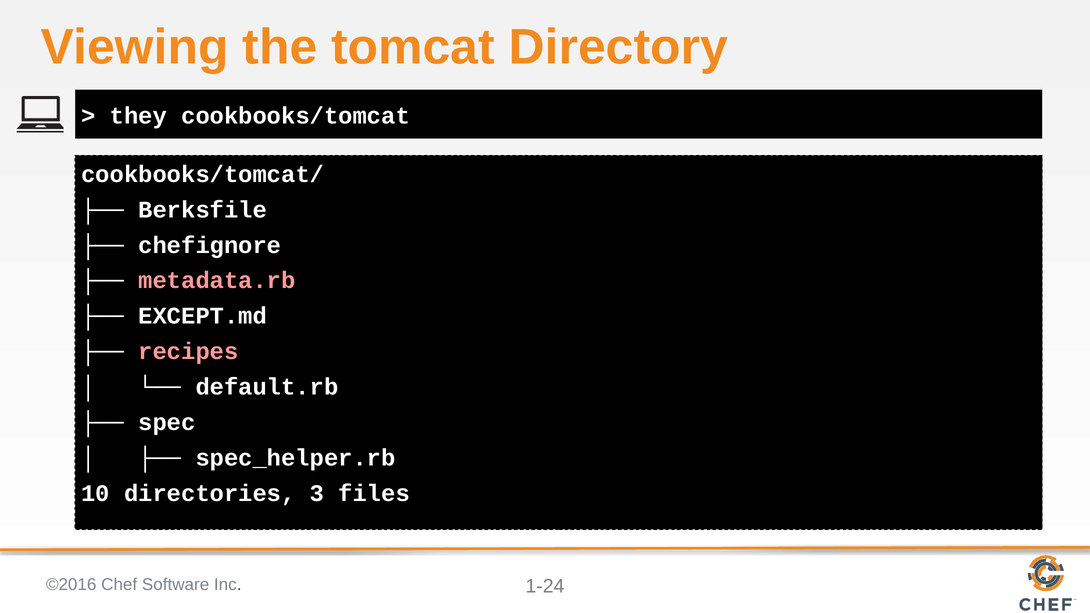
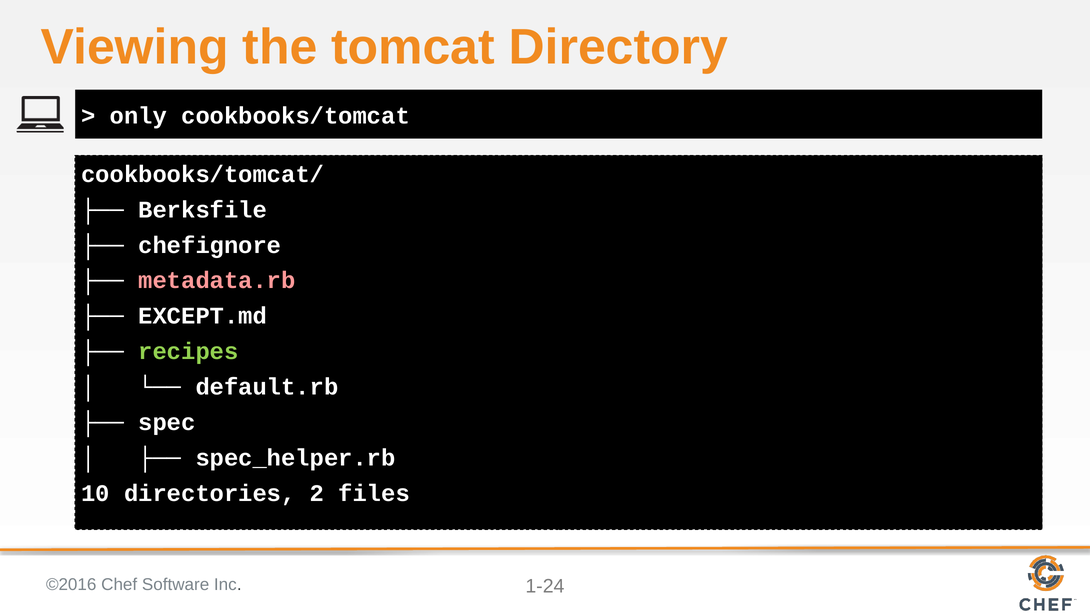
they: they -> only
recipes colour: pink -> light green
3: 3 -> 2
